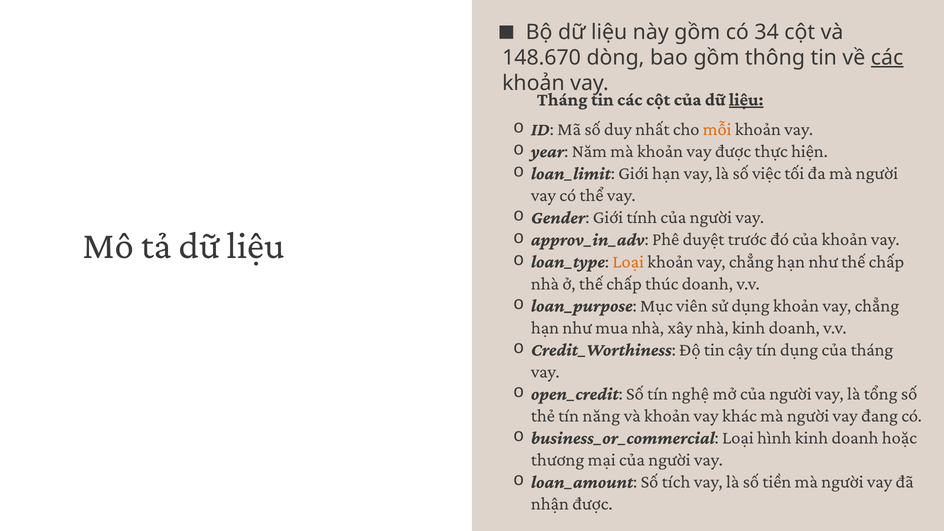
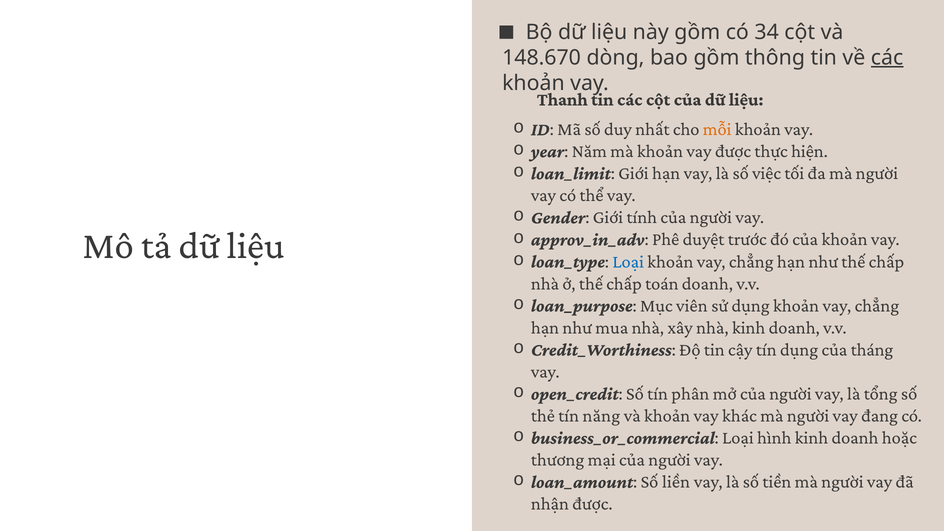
Tháng at (562, 99): Tháng -> Thanh
liệu at (746, 99) underline: present -> none
Loại at (628, 261) colour: orange -> blue
thúc: thúc -> toán
nghệ: nghệ -> phân
tích: tích -> liền
